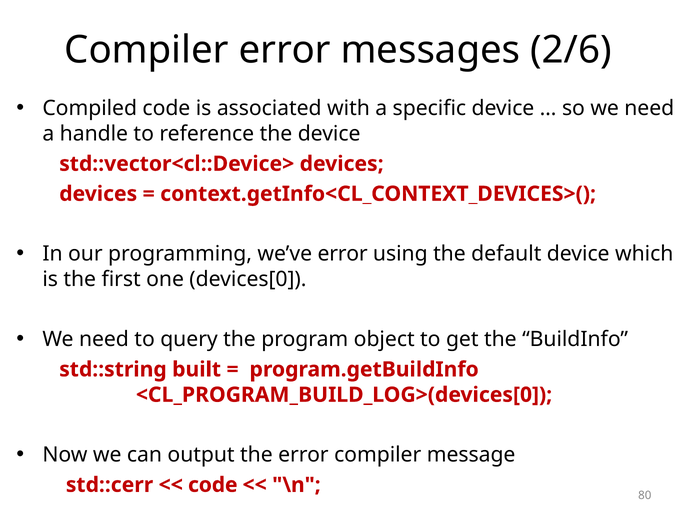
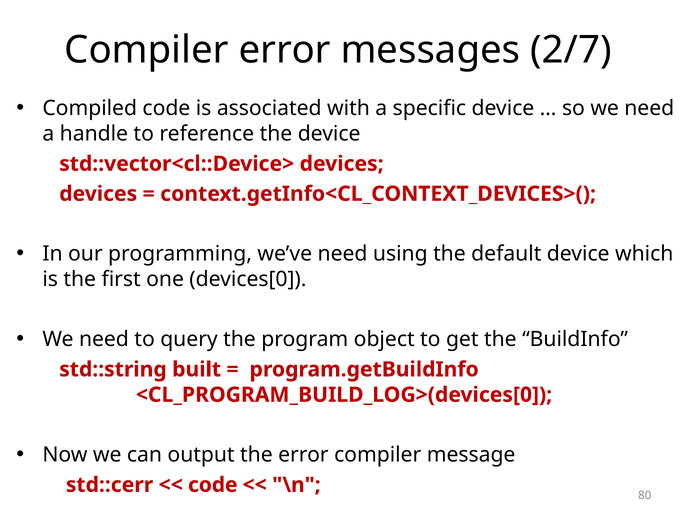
2/6: 2/6 -> 2/7
we’ve error: error -> need
